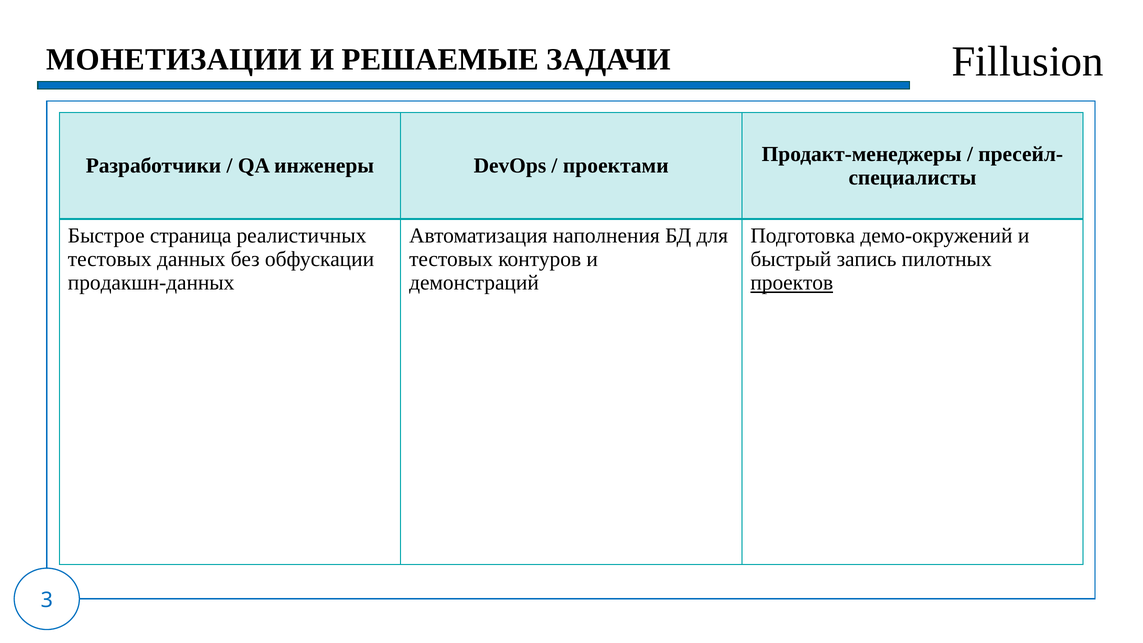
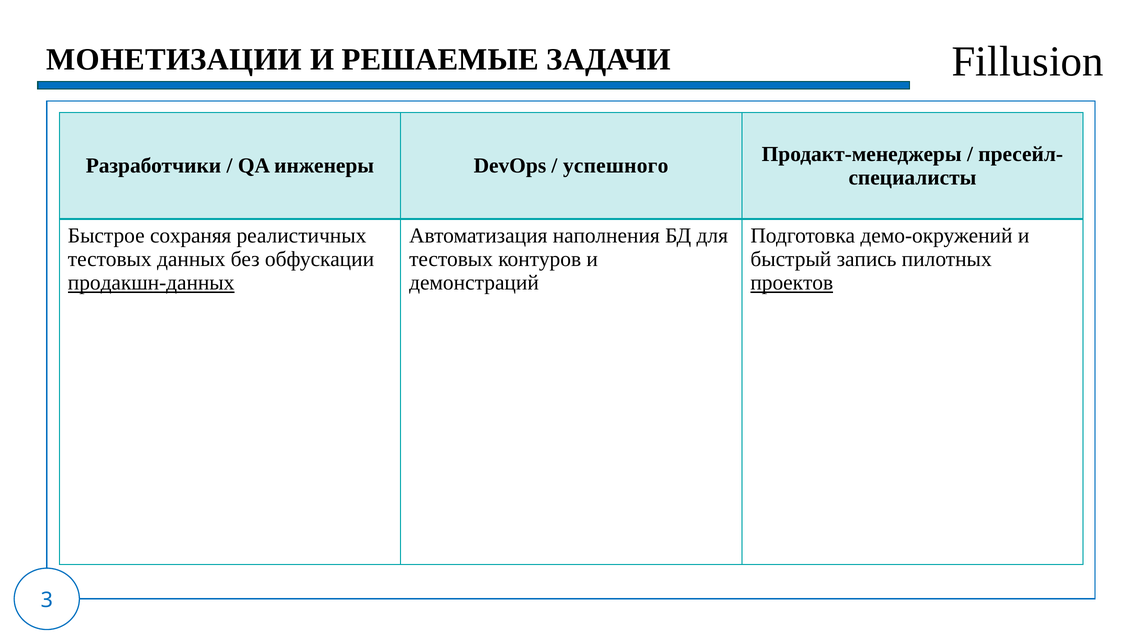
проектами: проектами -> успешного
страница: страница -> сохраняя
продакшн-данных underline: none -> present
